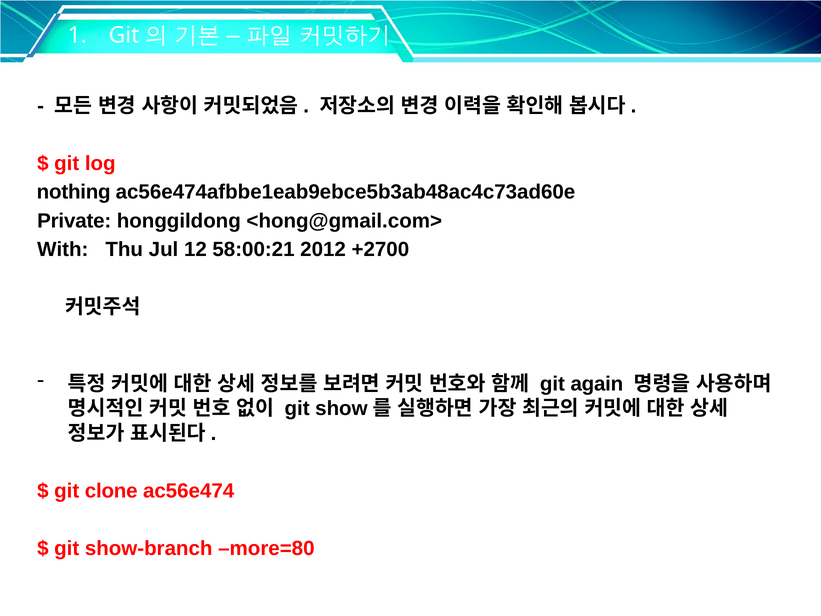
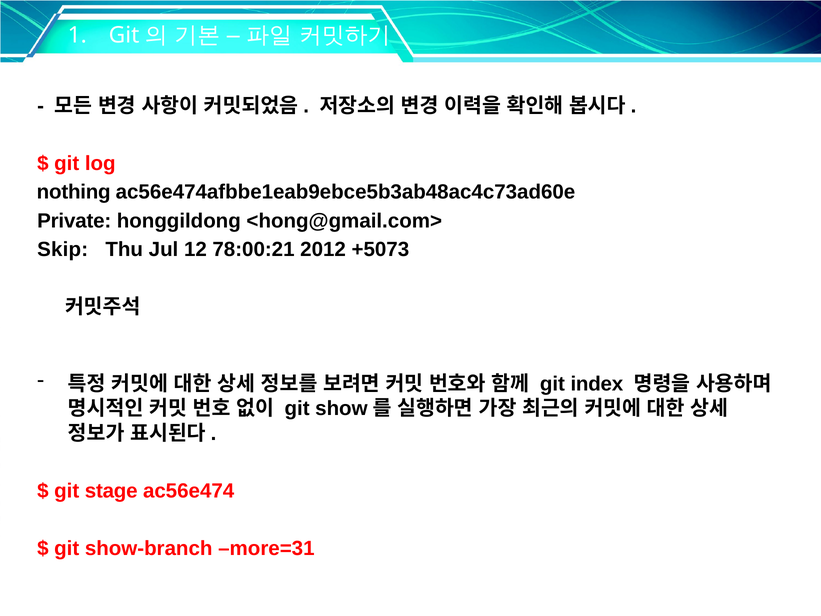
With: With -> Skip
58:00:21: 58:00:21 -> 78:00:21
+2700: +2700 -> +5073
again: again -> index
clone: clone -> stage
more=80: more=80 -> more=31
